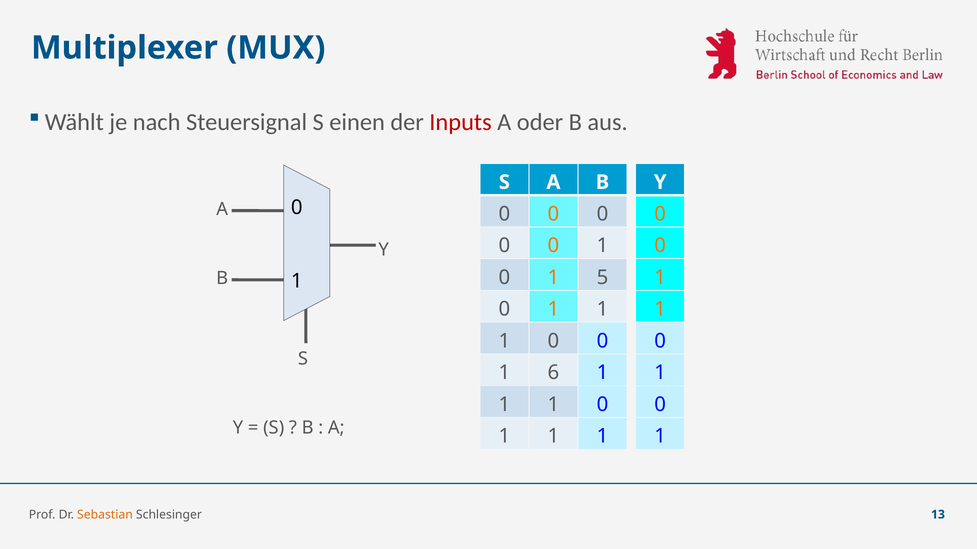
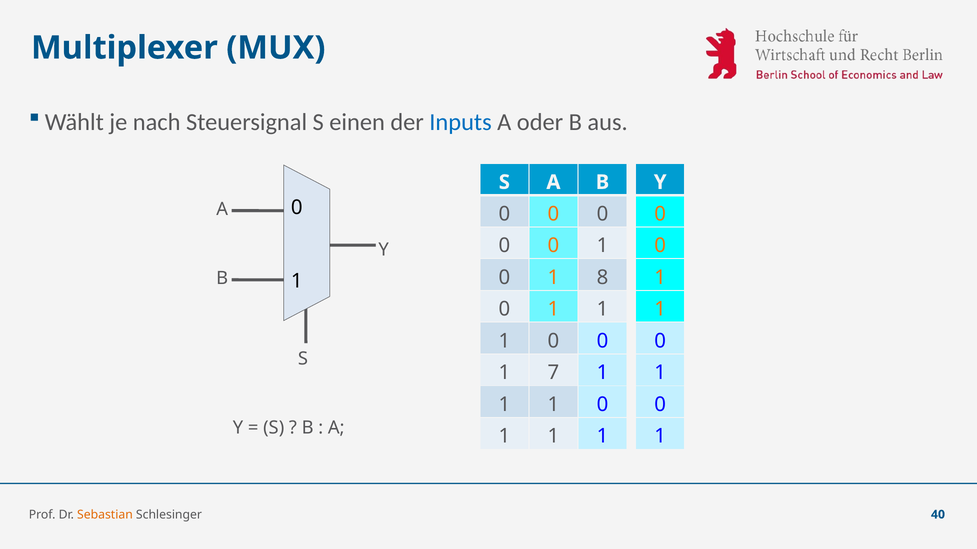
Inputs colour: red -> blue
5: 5 -> 8
6: 6 -> 7
13: 13 -> 40
